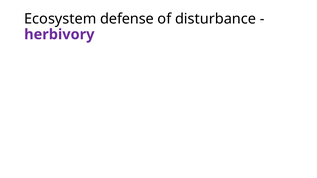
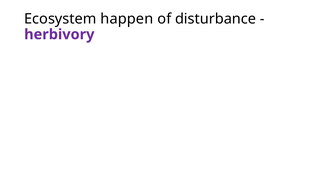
defense: defense -> happen
